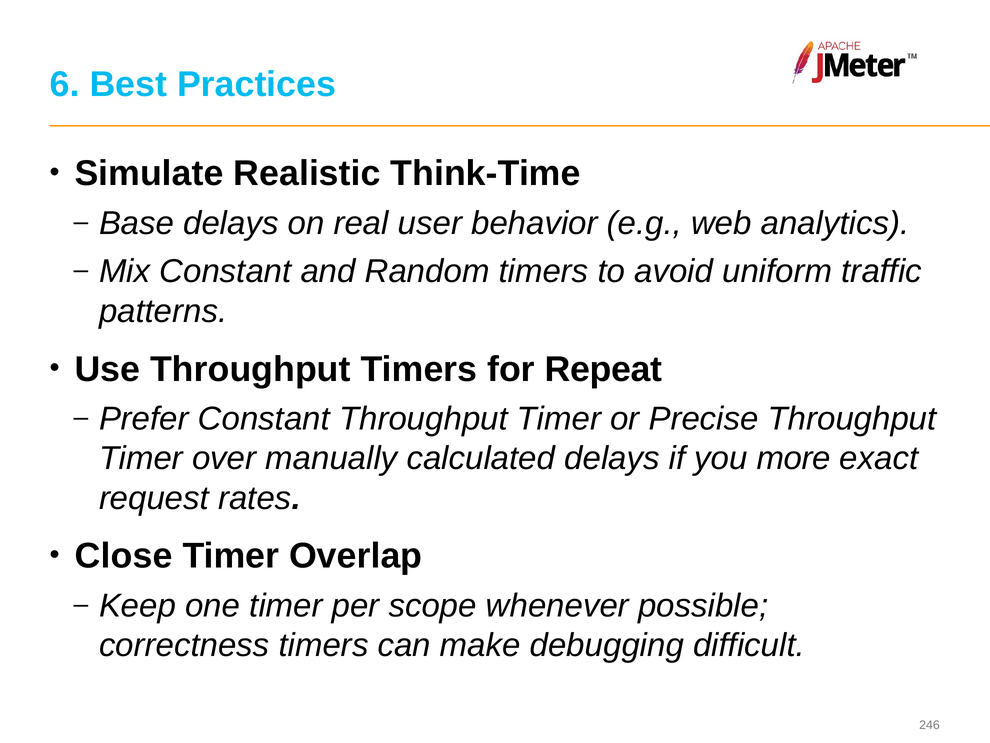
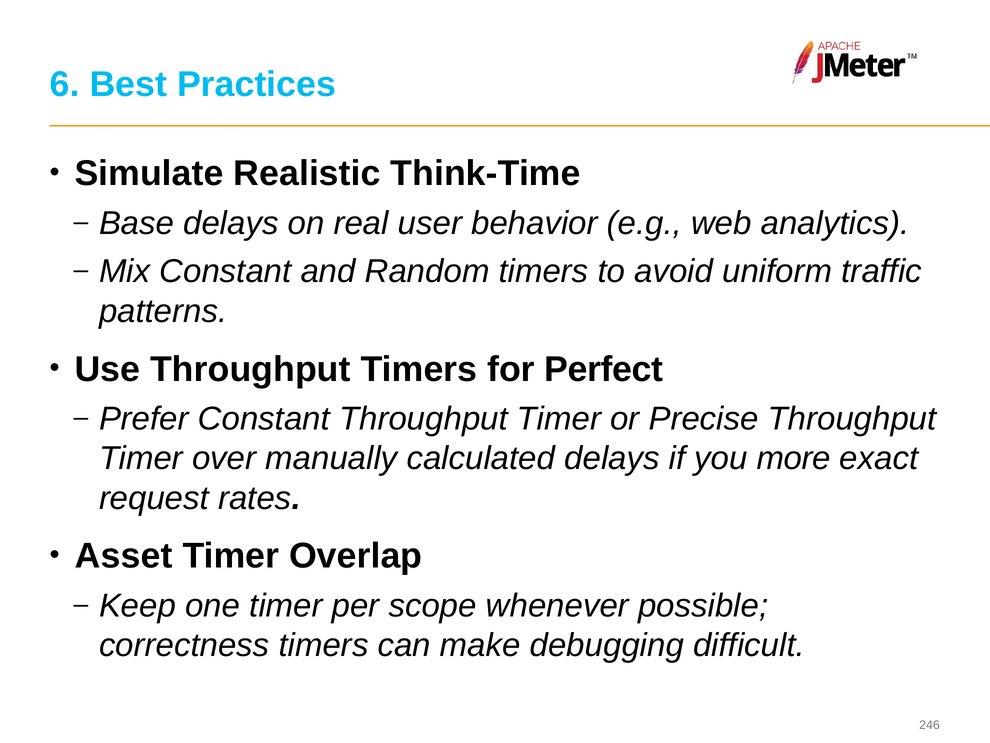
Repeat: Repeat -> Perfect
Close: Close -> Asset
